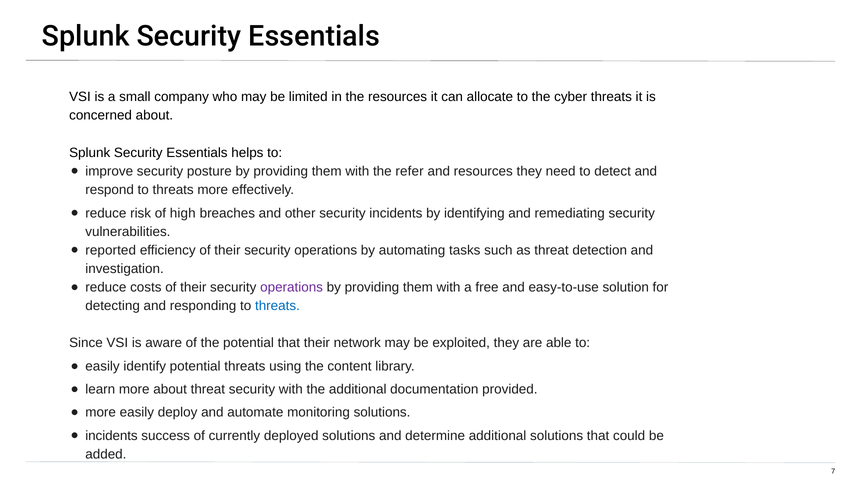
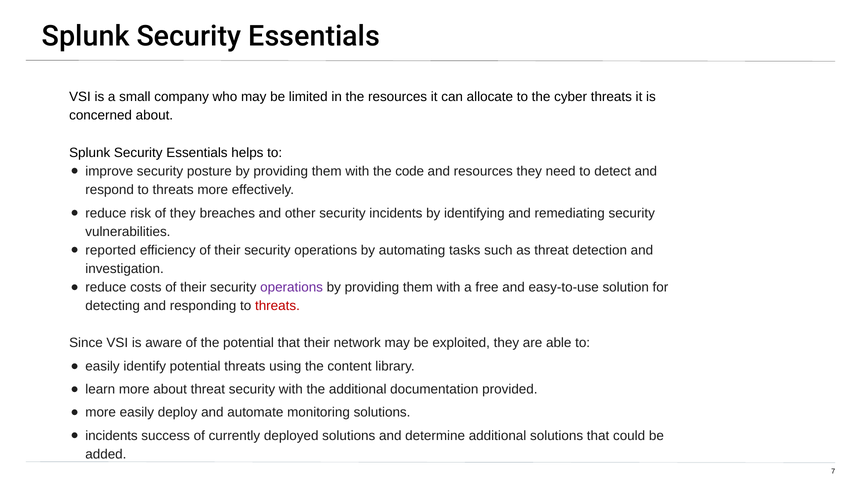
refer: refer -> code
of high: high -> they
threats at (277, 306) colour: blue -> red
